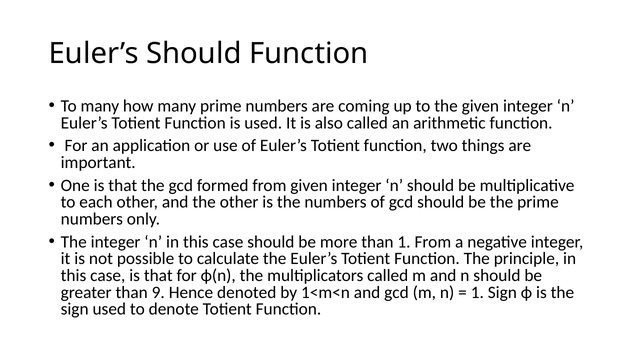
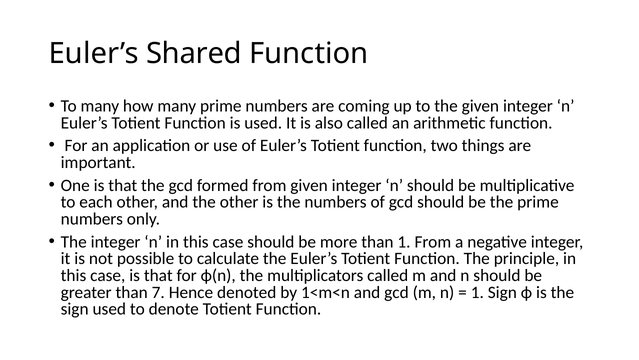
Euler’s Should: Should -> Shared
9: 9 -> 7
